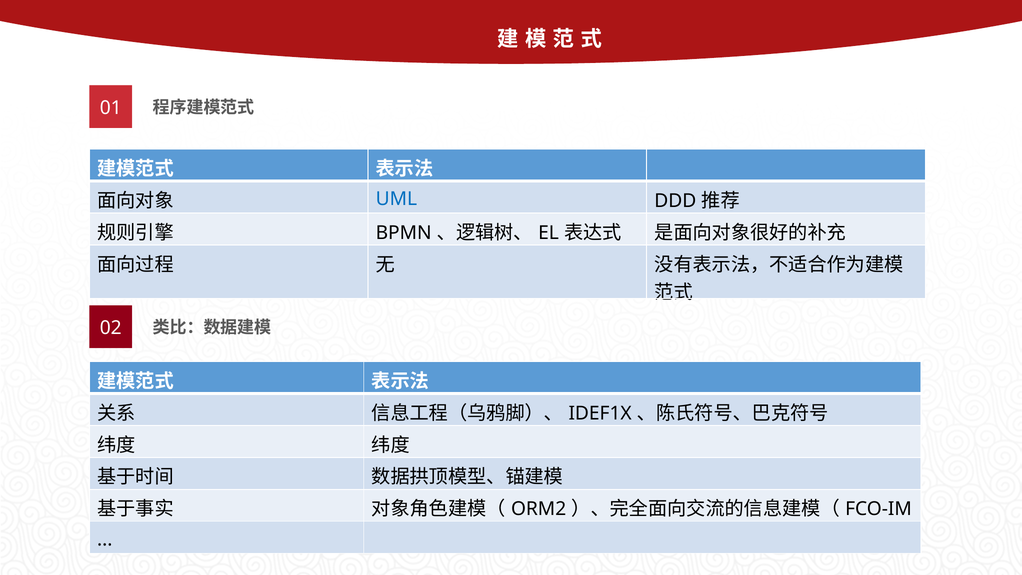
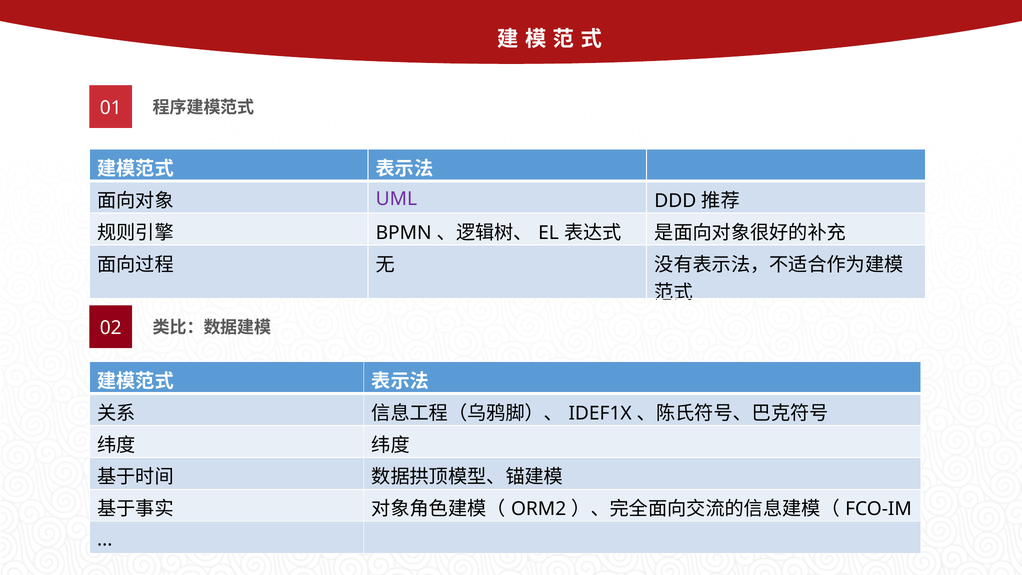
UML colour: blue -> purple
